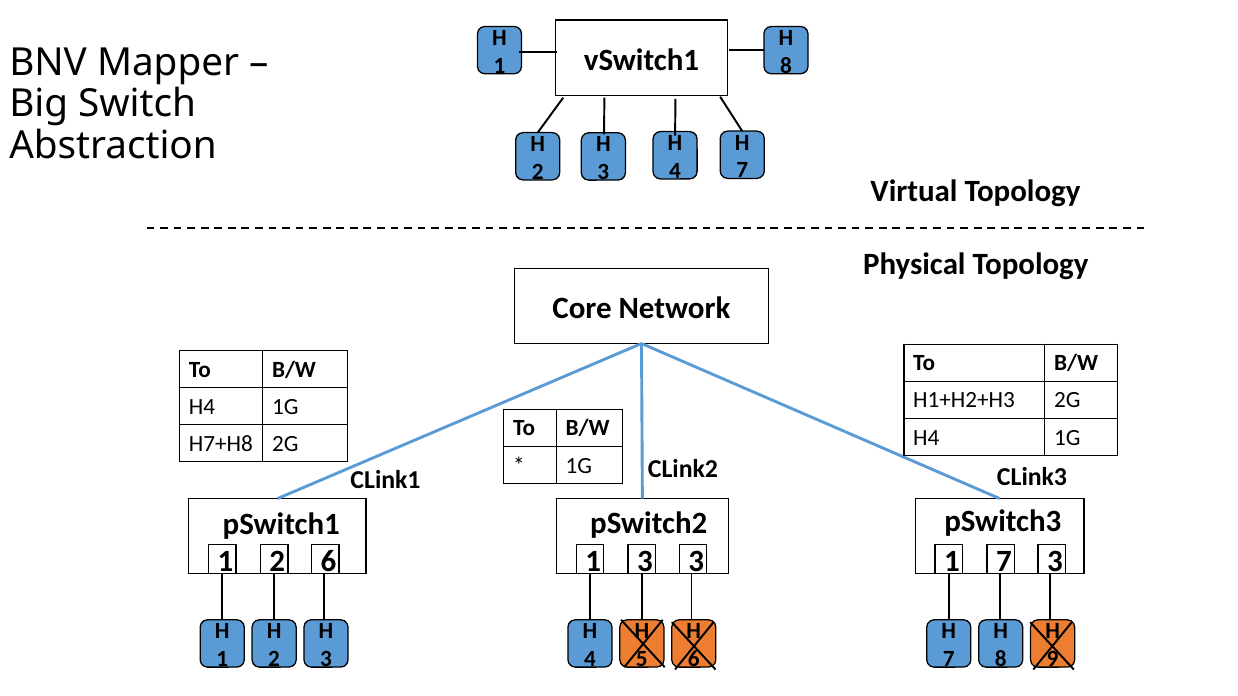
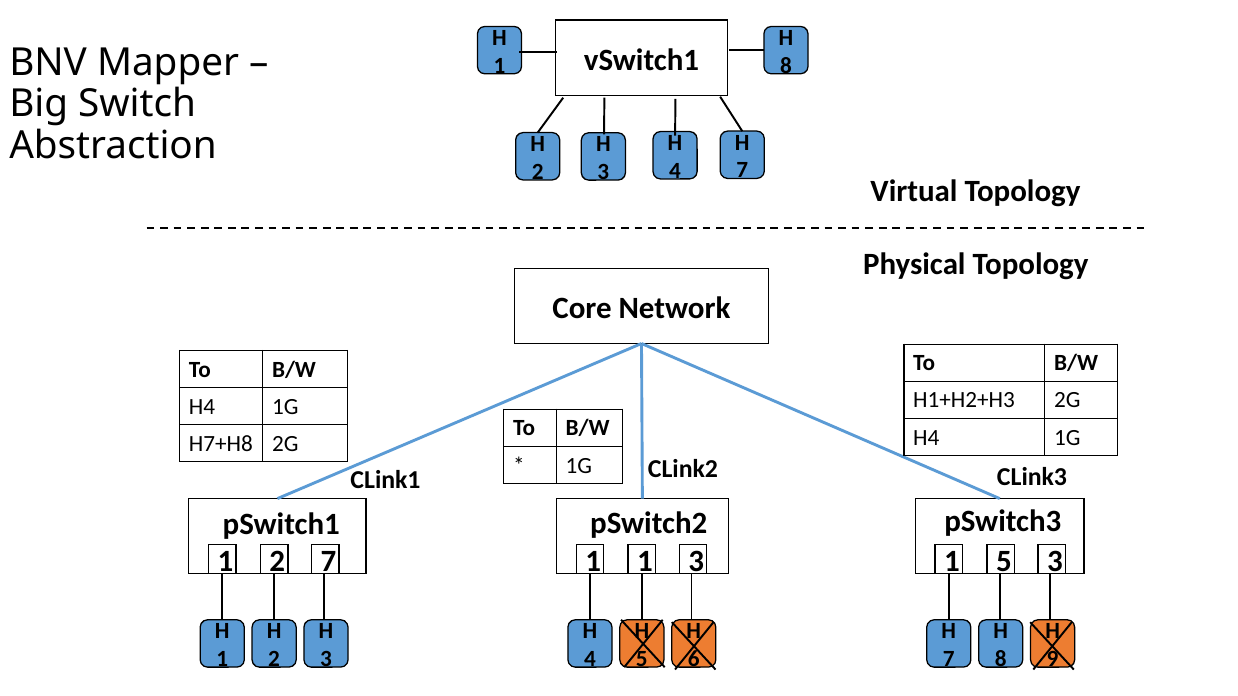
2 6: 6 -> 7
1 3: 3 -> 1
1 7: 7 -> 5
